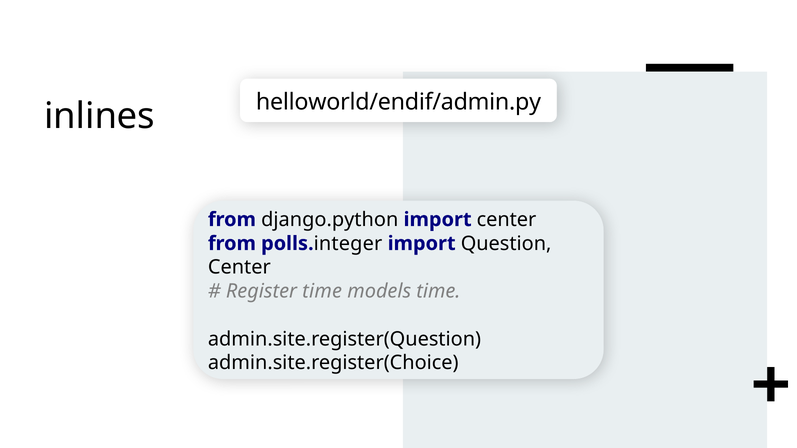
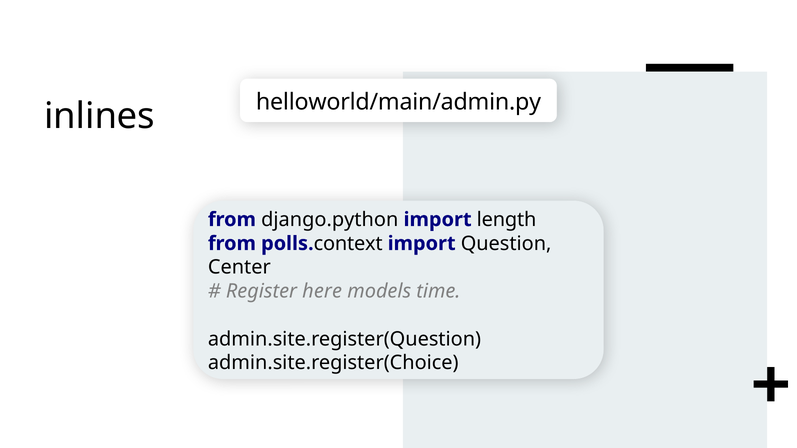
helloworld/endif/admin.py: helloworld/endif/admin.py -> helloworld/main/admin.py
import center: center -> length
integer: integer -> context
Register time: time -> here
